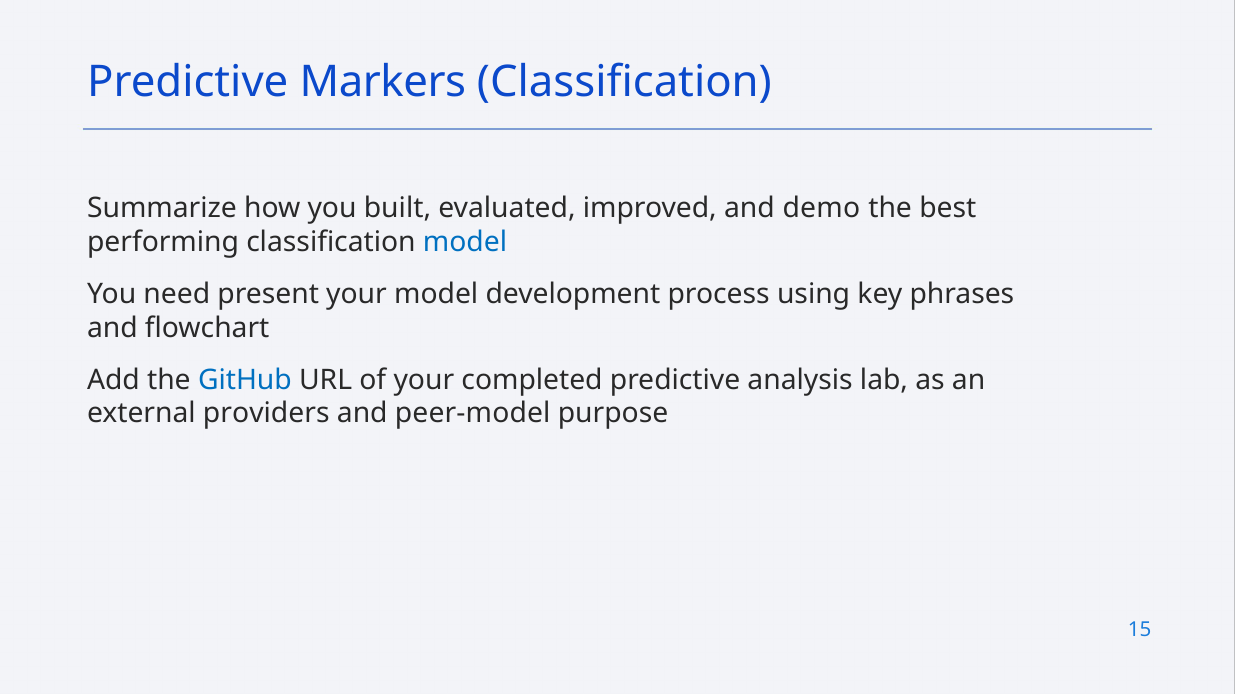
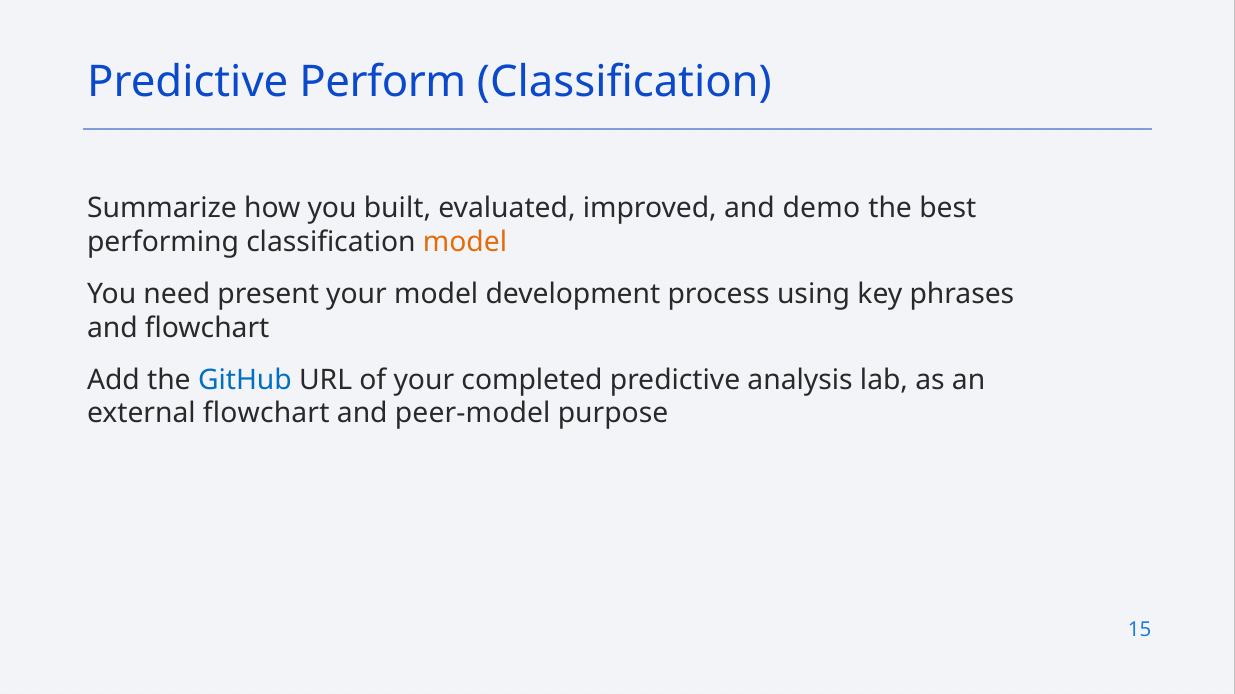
Markers: Markers -> Perform
model at (465, 242) colour: blue -> orange
external providers: providers -> flowchart
